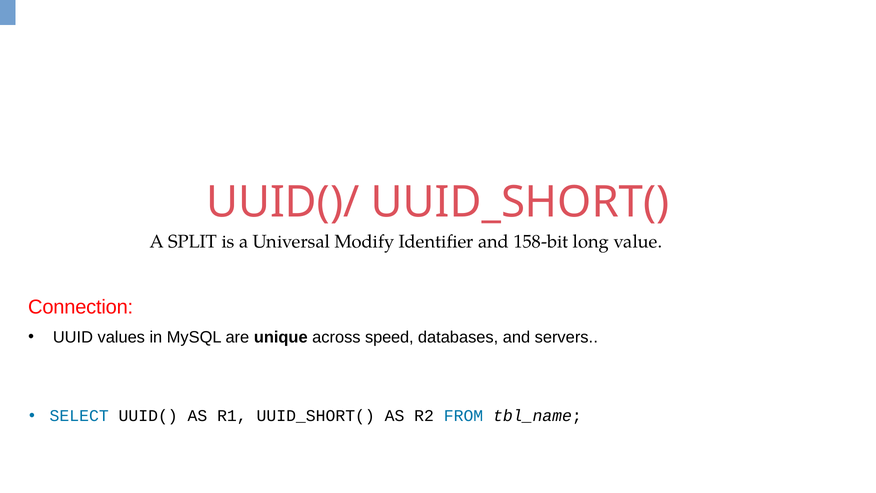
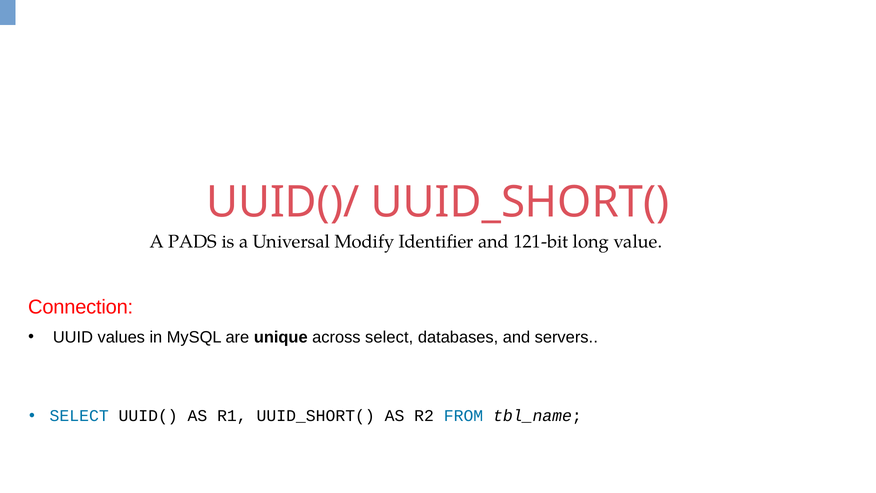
SPLIT: SPLIT -> PADS
158-bit: 158-bit -> 121-bit
across speed: speed -> select
